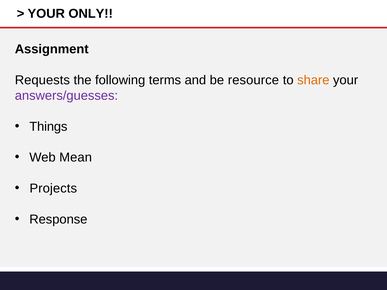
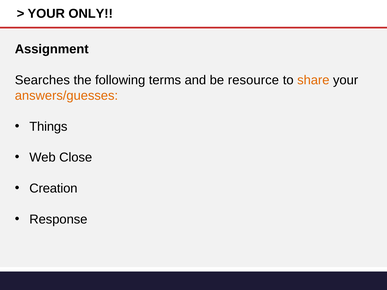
Requests: Requests -> Searches
answers/guesses colour: purple -> orange
Mean: Mean -> Close
Projects: Projects -> Creation
